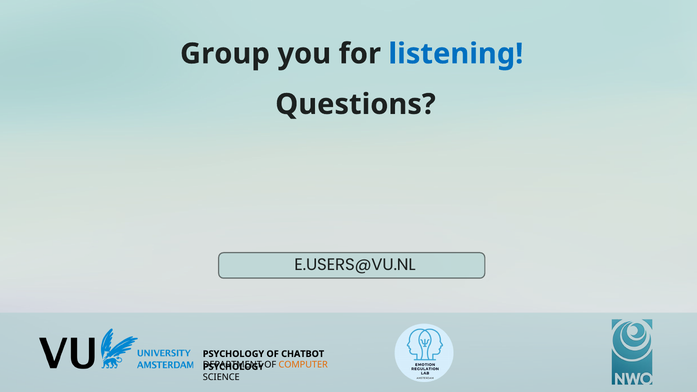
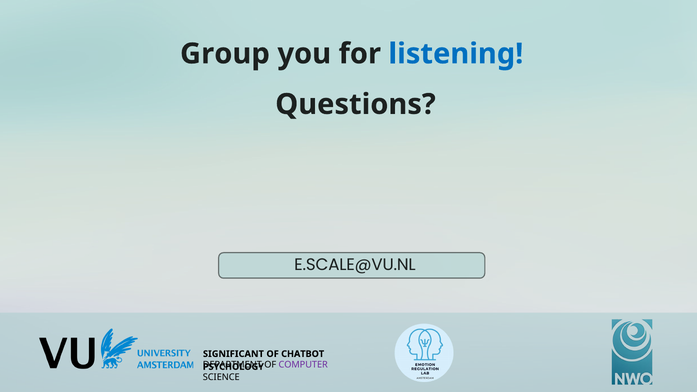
E.USERS@VU.NL: E.USERS@VU.NL -> E.SCALE@VU.NL
PSYCHOLOGY at (233, 354): PSYCHOLOGY -> SIGNIFICANT
COMPUTER colour: orange -> purple
